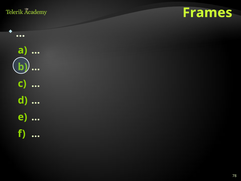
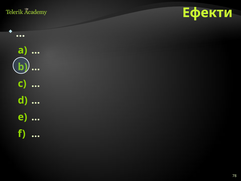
Frames: Frames -> Ефекти
